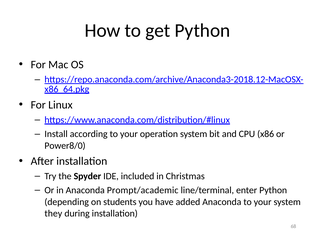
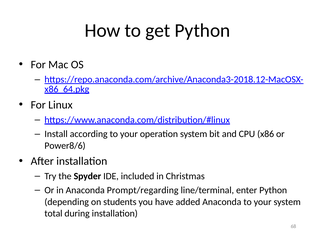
Power8/0: Power8/0 -> Power8/6
Prompt/academic: Prompt/academic -> Prompt/regarding
they: they -> total
